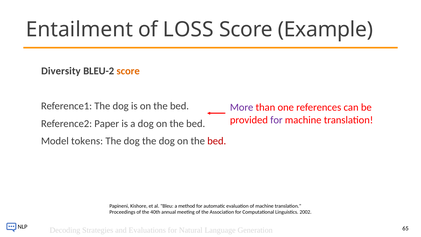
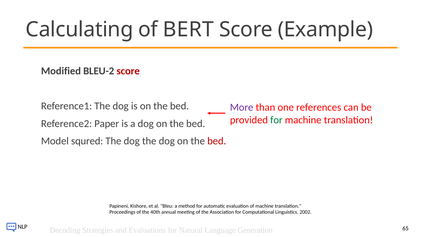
Entailment: Entailment -> Calculating
LOSS: LOSS -> BERT
Diversity: Diversity -> Modified
score at (128, 71) colour: orange -> red
for at (276, 120) colour: purple -> green
tokens: tokens -> squred
